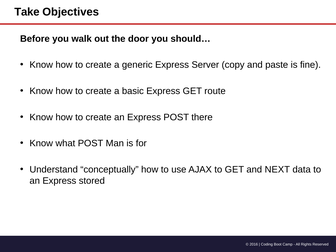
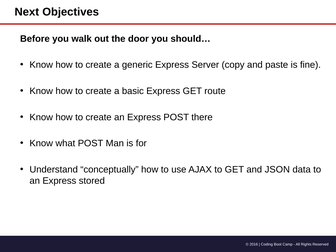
Take: Take -> Next
NEXT: NEXT -> JSON
